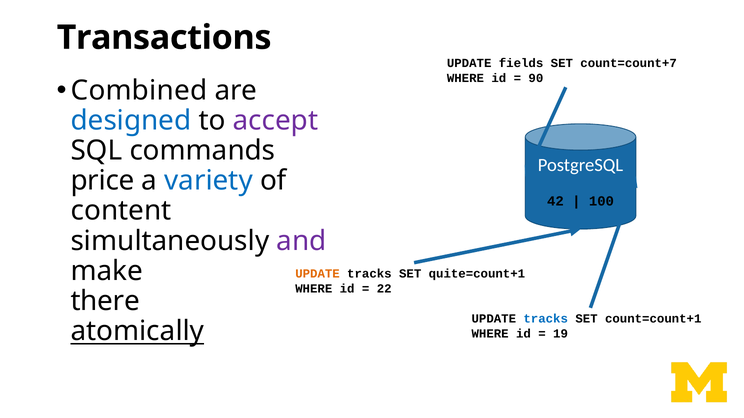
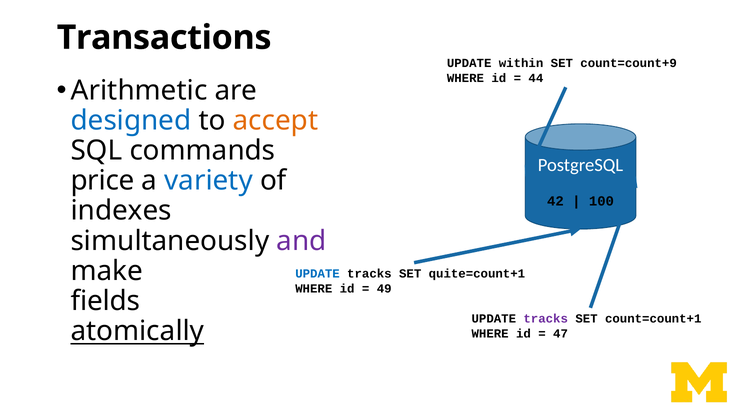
fields: fields -> within
count=count+7: count=count+7 -> count=count+9
90: 90 -> 44
Combined: Combined -> Arithmetic
accept colour: purple -> orange
content: content -> indexes
UPDATE at (318, 274) colour: orange -> blue
22: 22 -> 49
there: there -> fields
tracks at (546, 319) colour: blue -> purple
19: 19 -> 47
